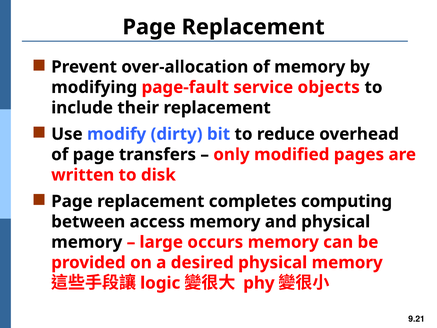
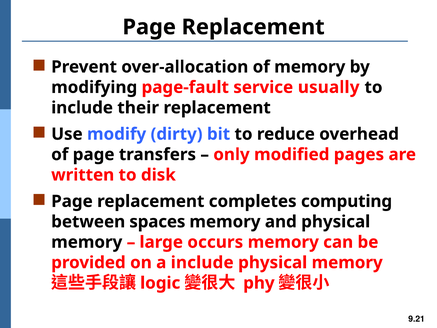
objects: objects -> usually
access: access -> spaces
a desired: desired -> include
